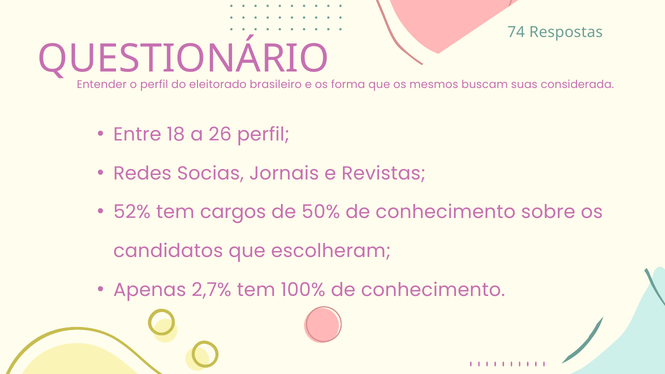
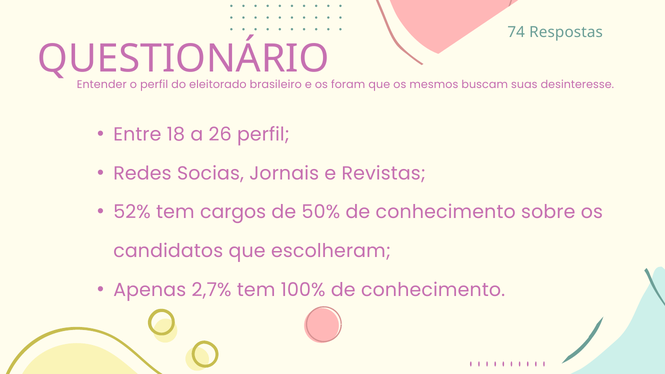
forma: forma -> foram
considerada: considerada -> desinteresse
